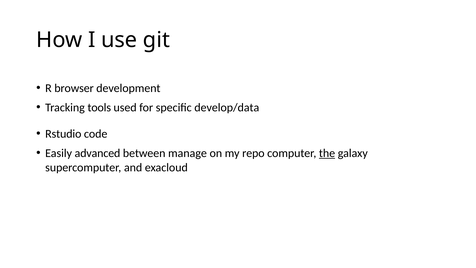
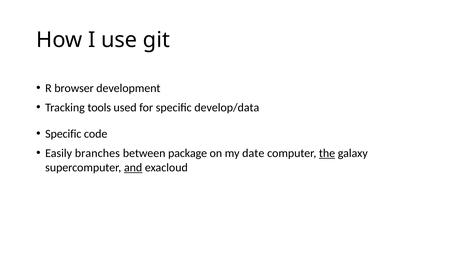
Rstudio at (63, 134): Rstudio -> Specific
advanced: advanced -> branches
manage: manage -> package
repo: repo -> date
and underline: none -> present
